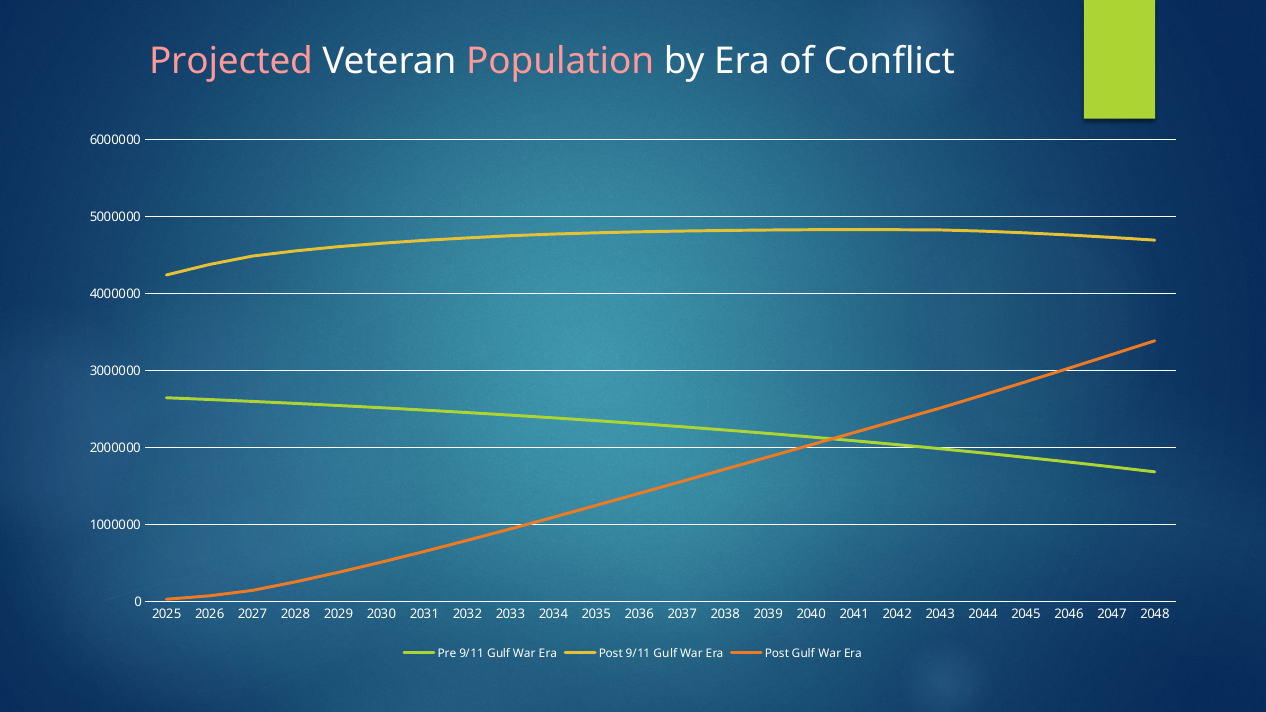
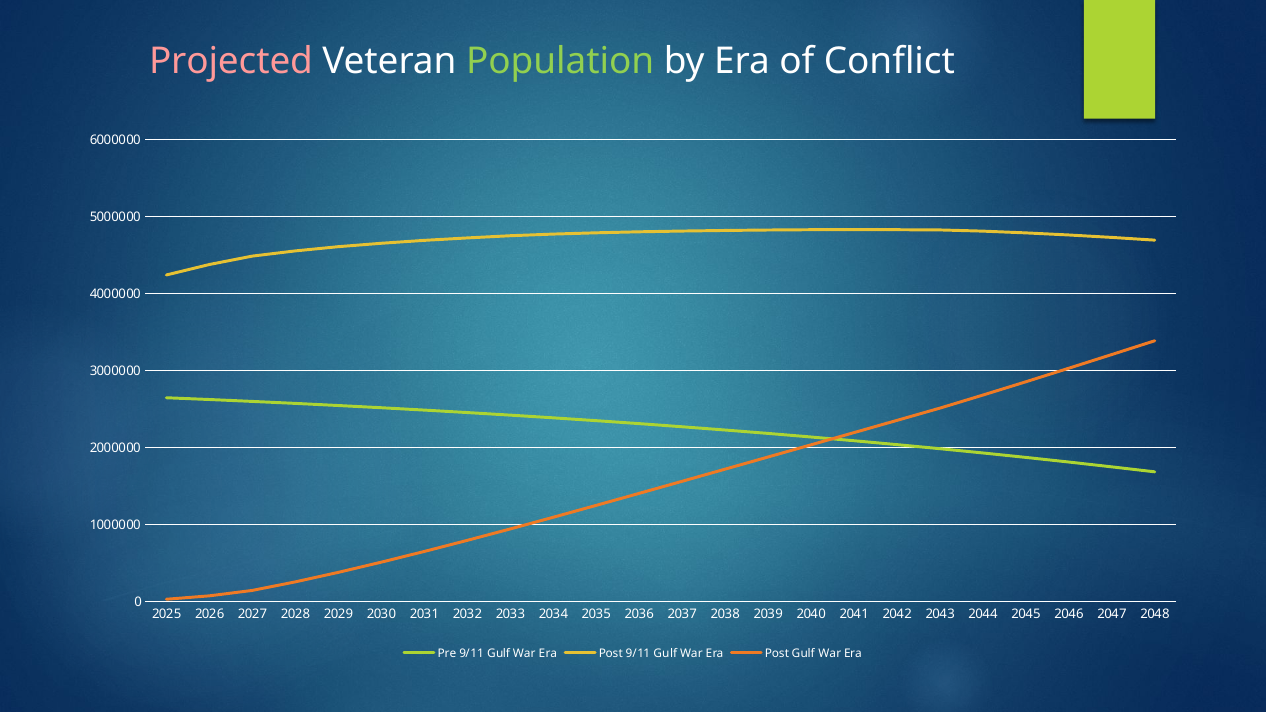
Population colour: pink -> light green
